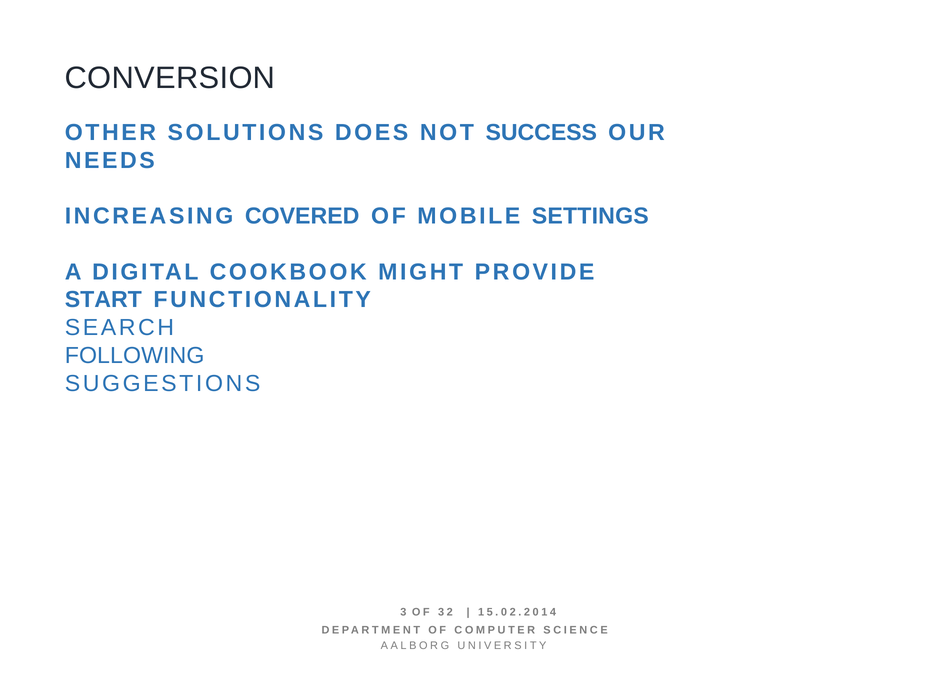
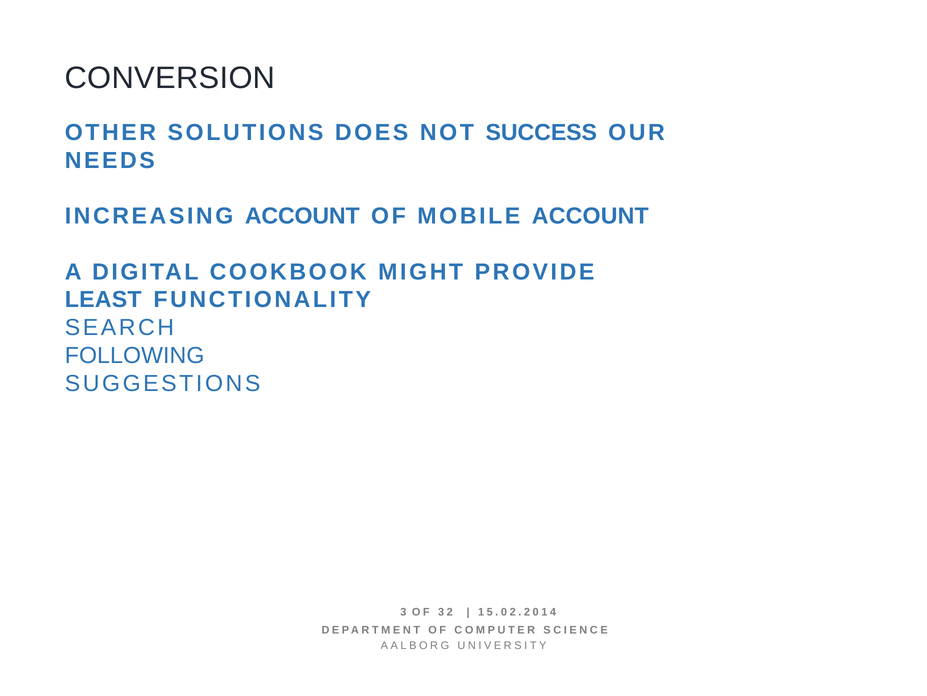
INCREASING COVERED: COVERED -> ACCOUNT
MOBILE SETTINGS: SETTINGS -> ACCOUNT
START: START -> LEAST
